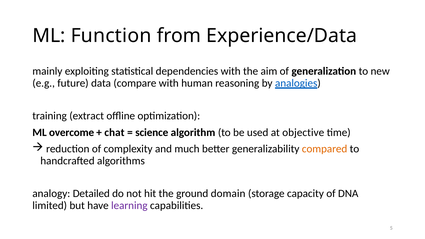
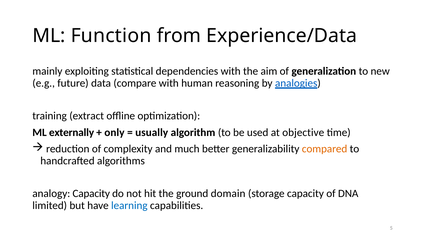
overcome: overcome -> externally
chat: chat -> only
science: science -> usually
analogy Detailed: Detailed -> Capacity
learning colour: purple -> blue
